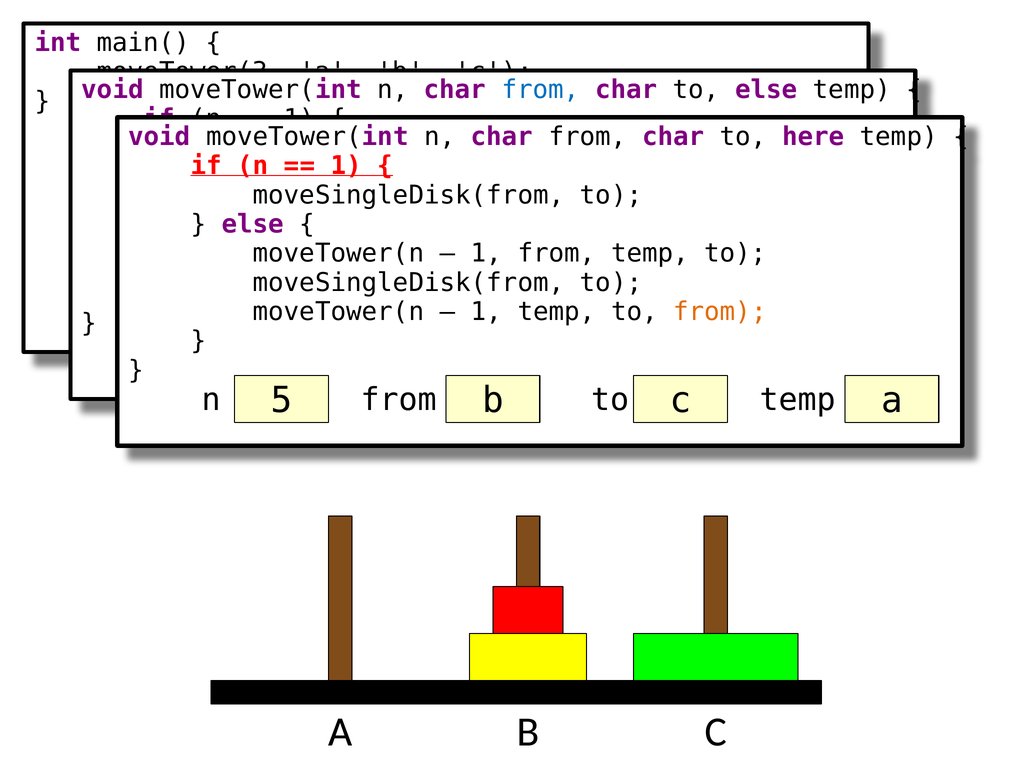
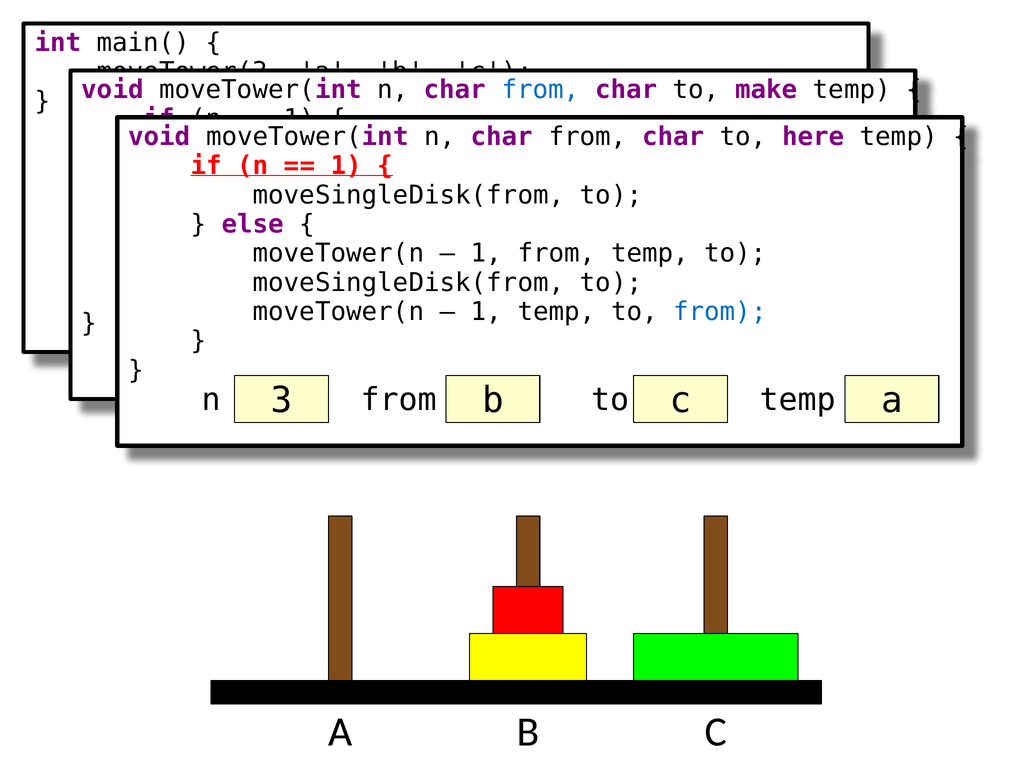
to else: else -> make
from at (720, 312) colour: orange -> blue
5 at (282, 400): 5 -> 3
